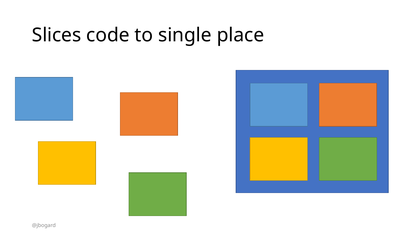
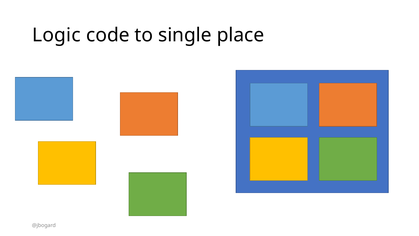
Slices: Slices -> Logic
